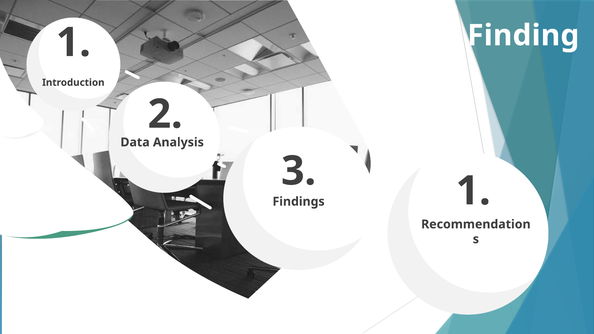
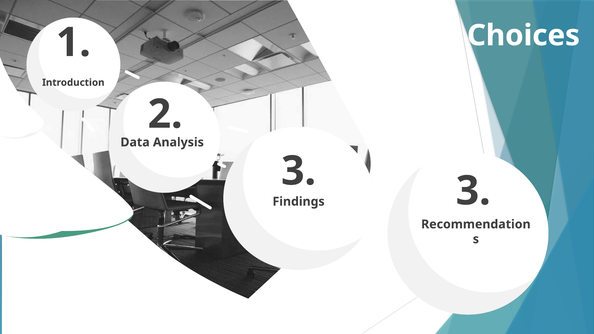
Finding: Finding -> Choices
3 1: 1 -> 3
